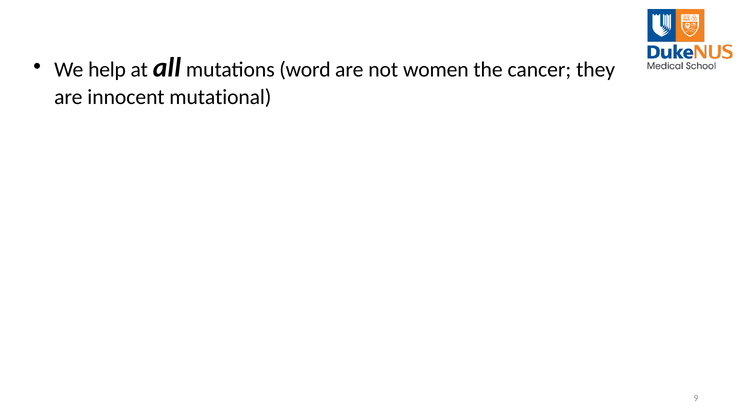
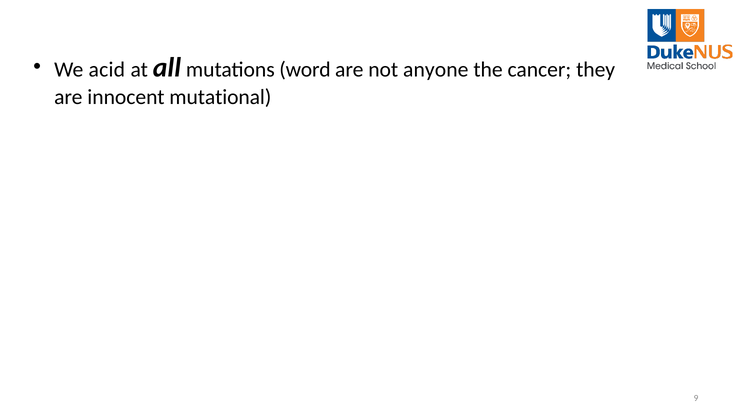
help: help -> acid
women: women -> anyone
